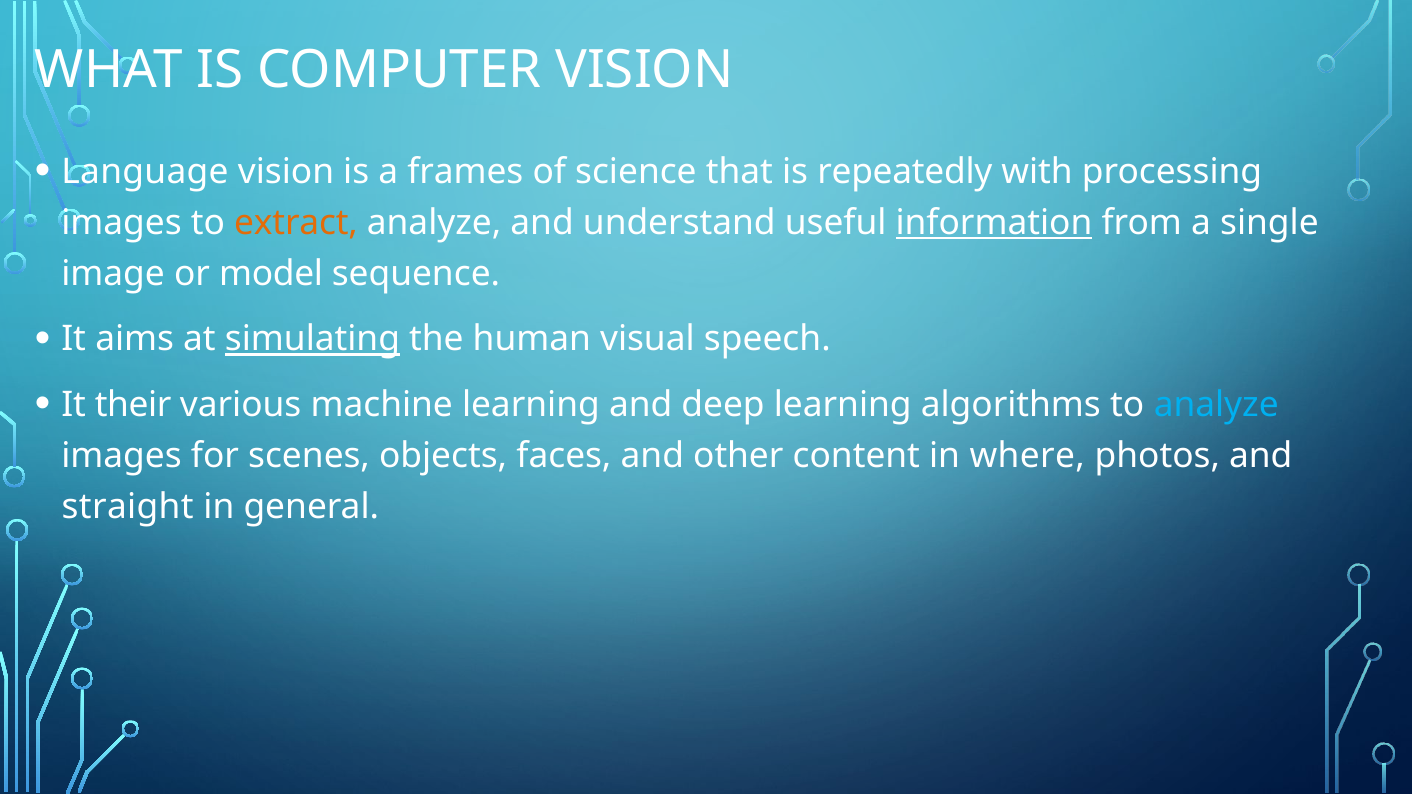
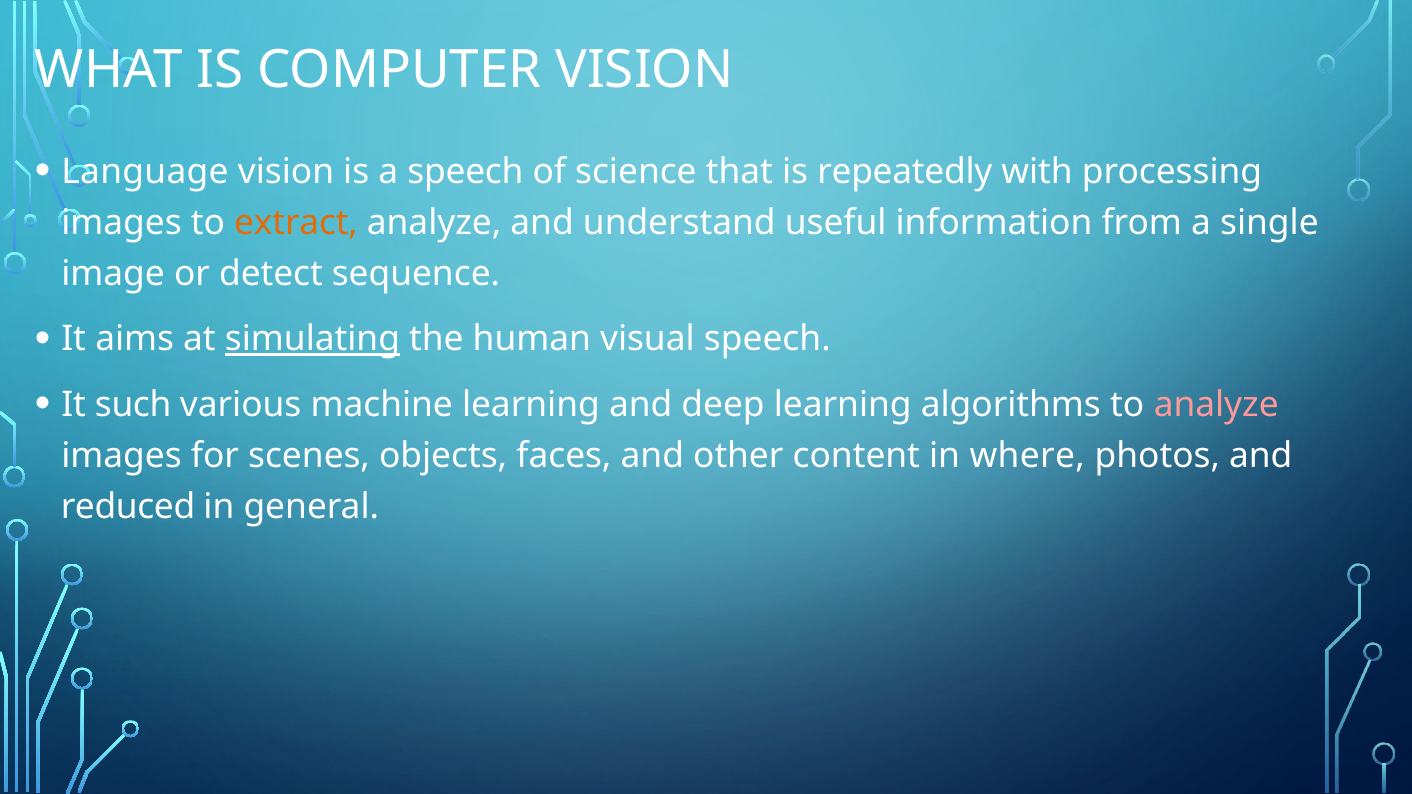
a frames: frames -> speech
information underline: present -> none
model: model -> detect
their: their -> such
analyze at (1216, 405) colour: light blue -> pink
straight: straight -> reduced
